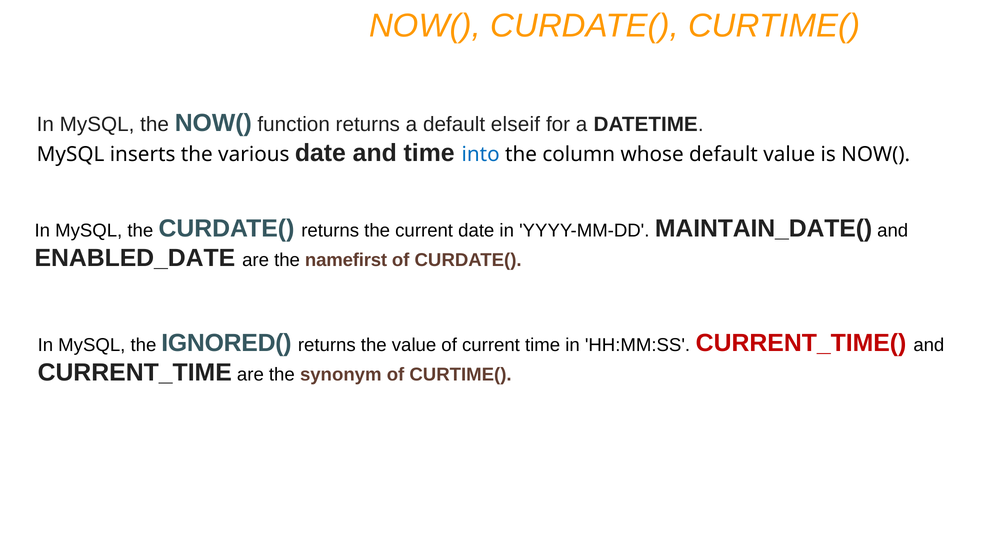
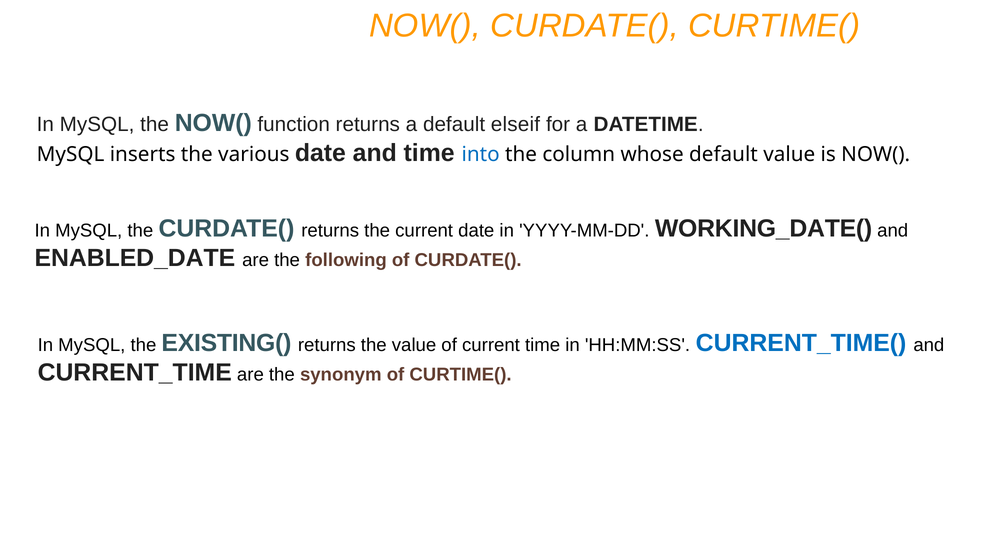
MAINTAIN_DATE(: MAINTAIN_DATE( -> WORKING_DATE(
namefirst: namefirst -> following
IGNORED(: IGNORED( -> EXISTING(
CURRENT_TIME( colour: red -> blue
